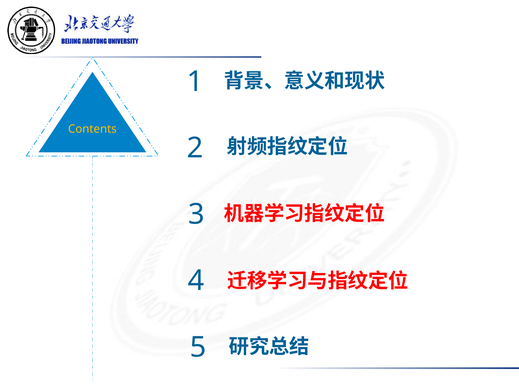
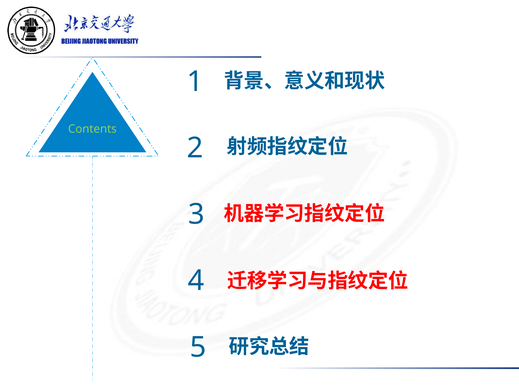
Contents colour: yellow -> light green
